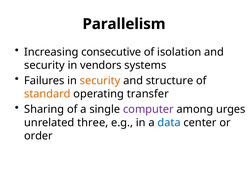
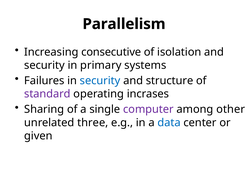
vendors: vendors -> primary
security at (100, 81) colour: orange -> blue
standard colour: orange -> purple
transfer: transfer -> incrases
urges: urges -> other
order: order -> given
